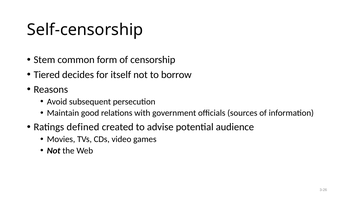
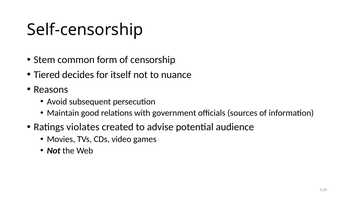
borrow: borrow -> nuance
defined: defined -> violates
